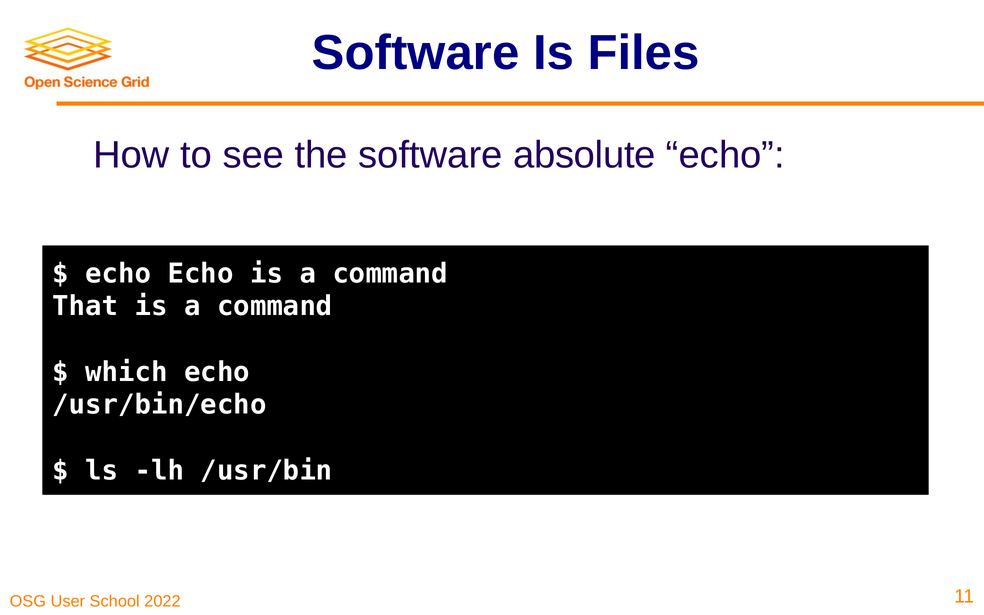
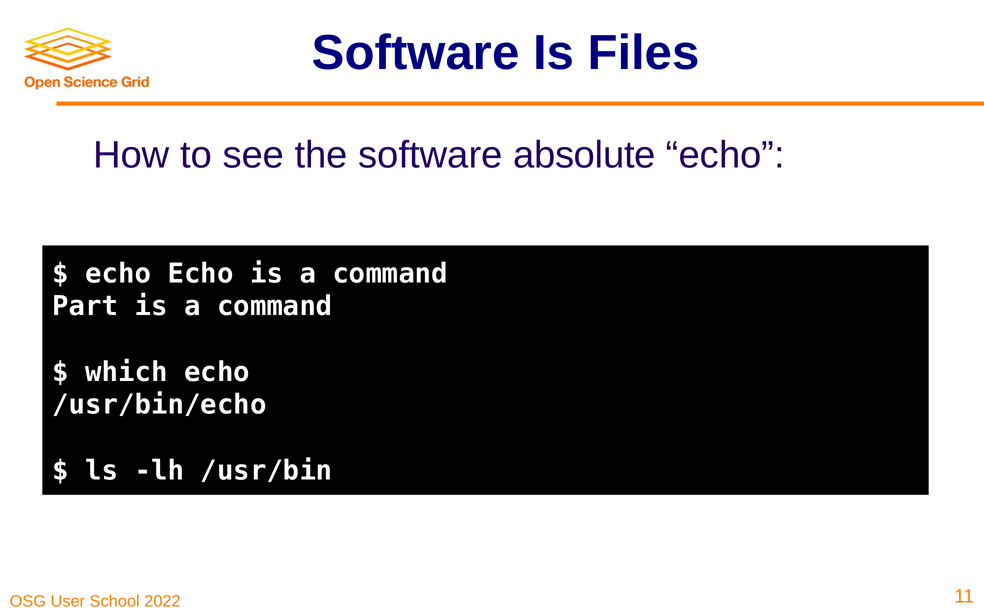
That: That -> Part
